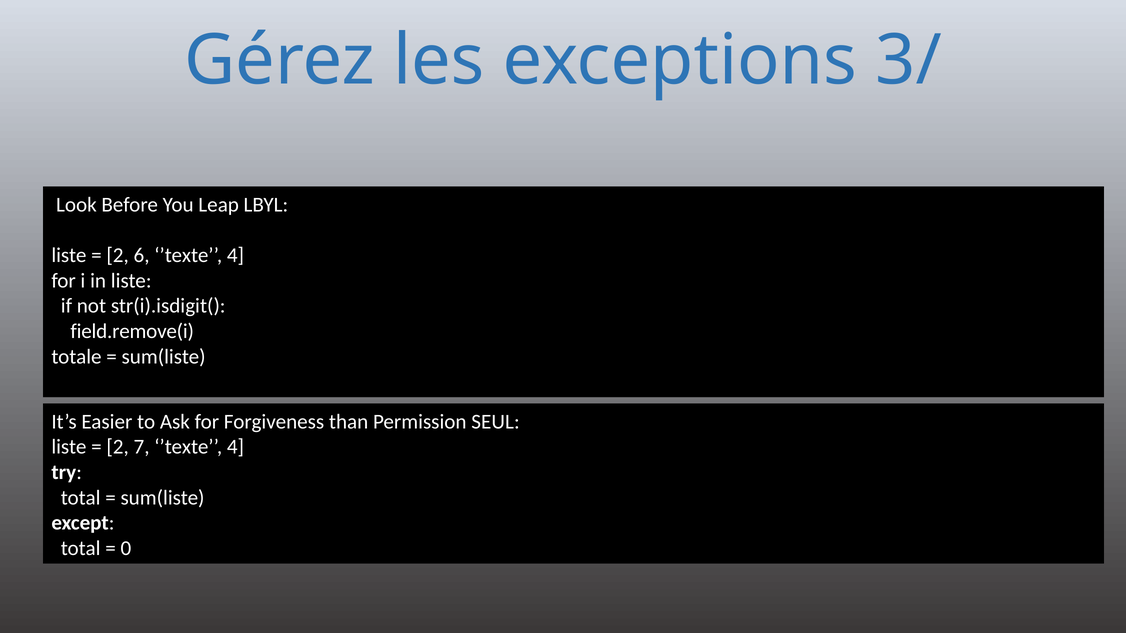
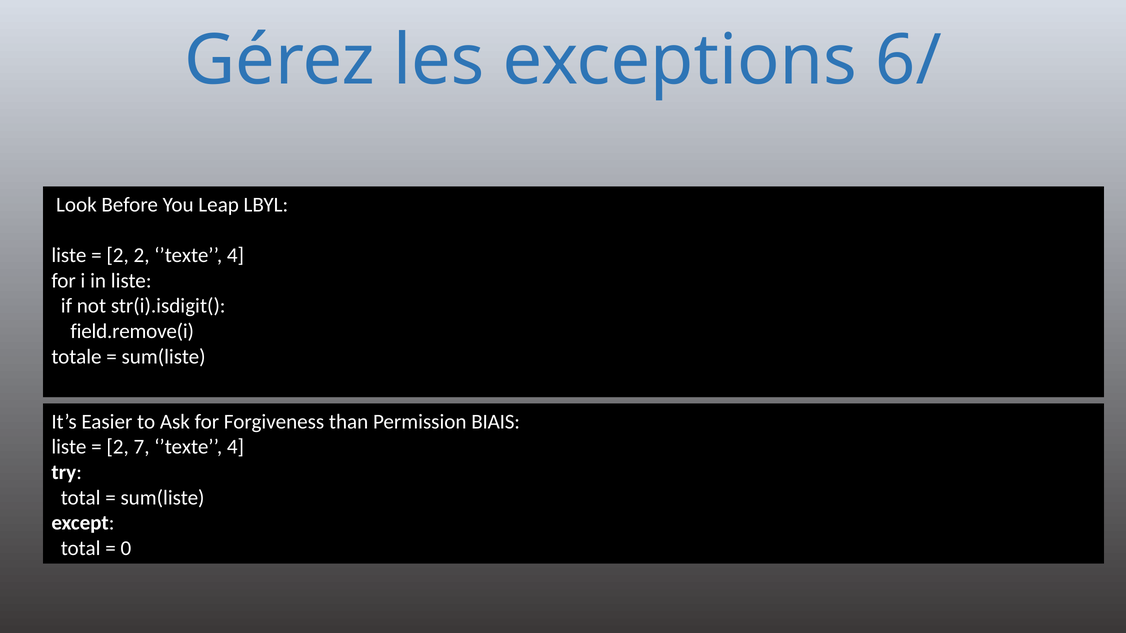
3/: 3/ -> 6/
2 6: 6 -> 2
SEUL: SEUL -> BIAIS
